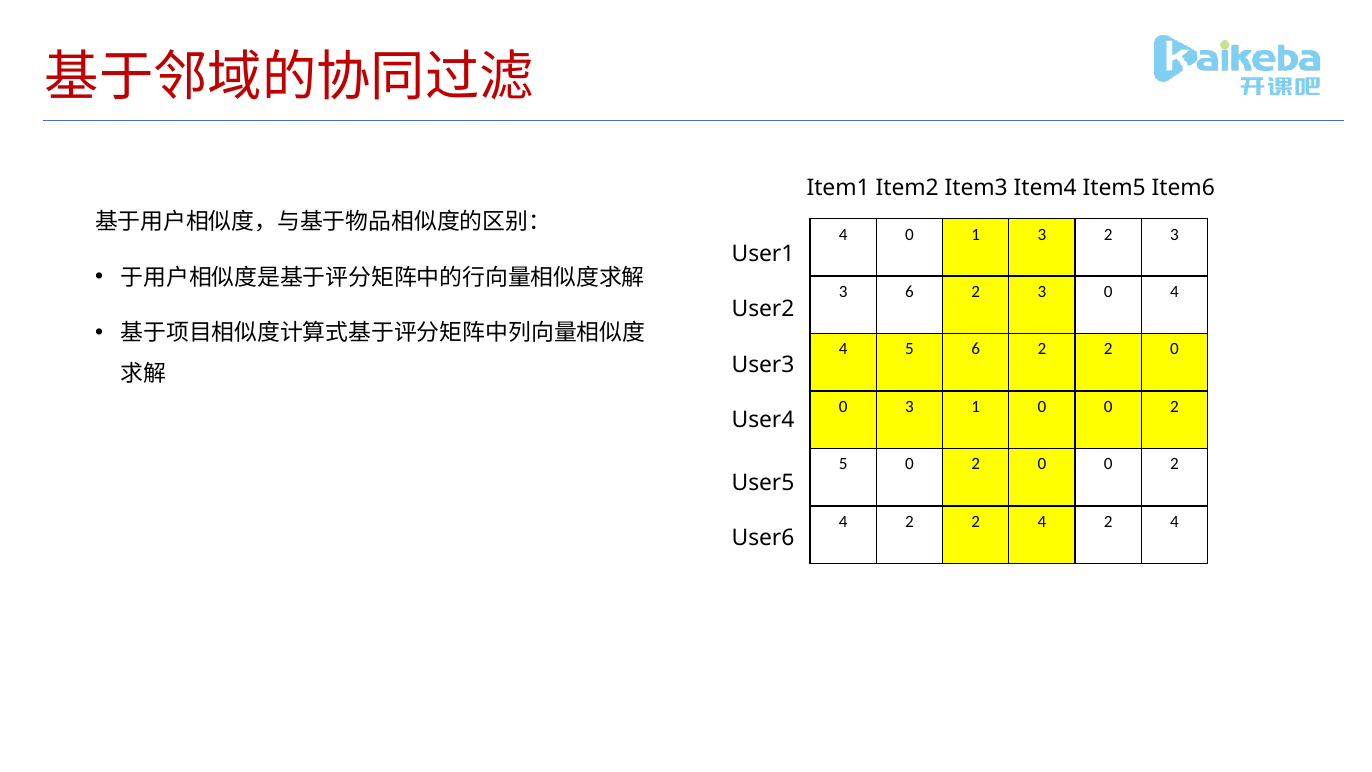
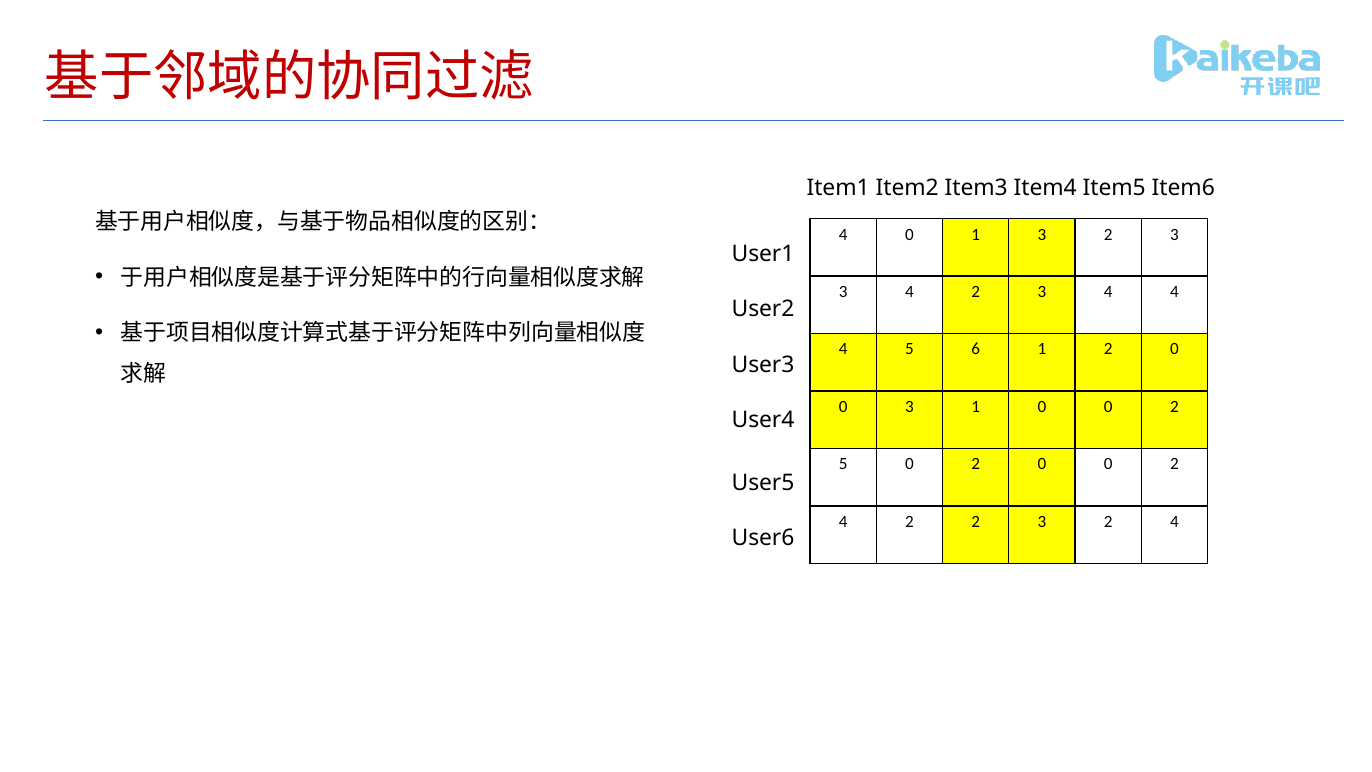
6 at (909, 292): 6 -> 4
2 3 0: 0 -> 4
5 6 2: 2 -> 1
2 2 4: 4 -> 3
